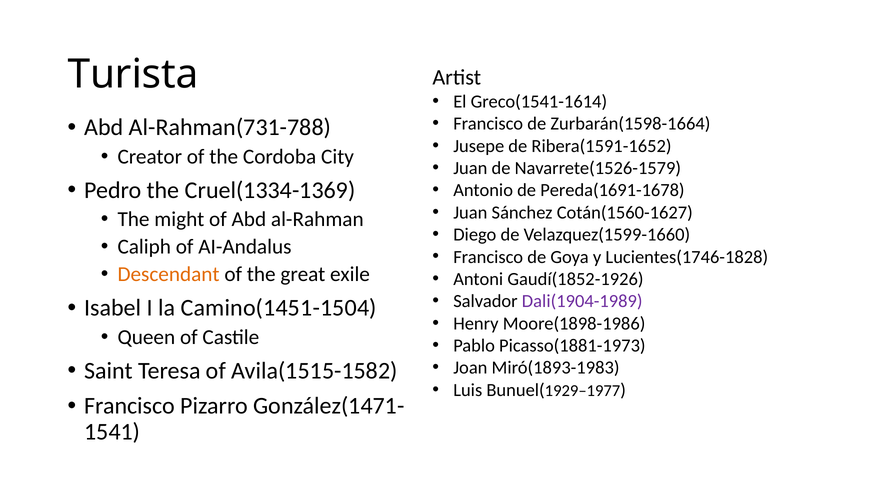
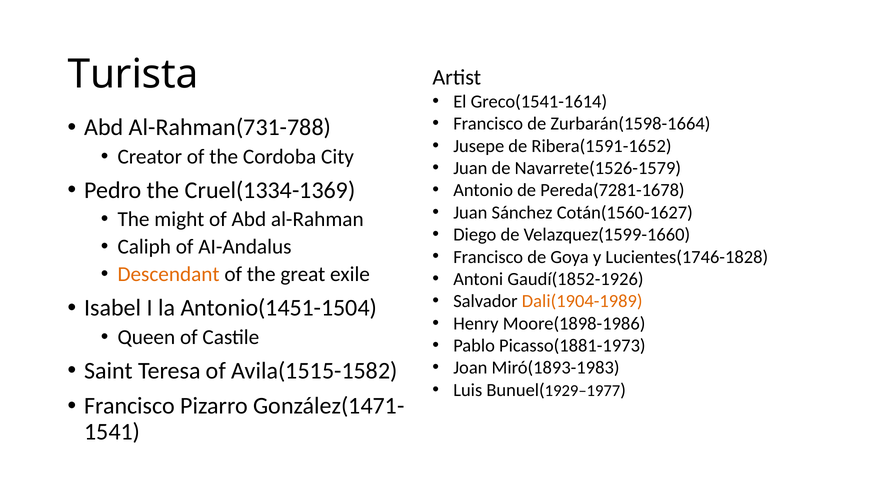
Pereda(1691-1678: Pereda(1691-1678 -> Pereda(7281-1678
Dali(1904-1989 colour: purple -> orange
Camino(1451-1504: Camino(1451-1504 -> Antonio(1451-1504
